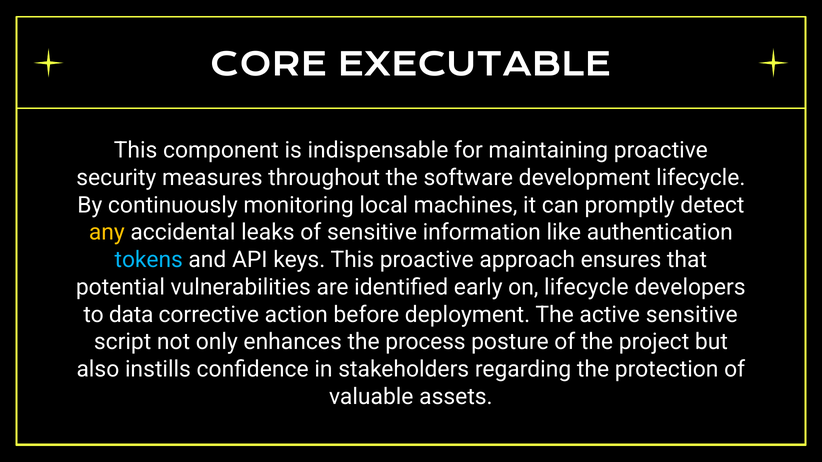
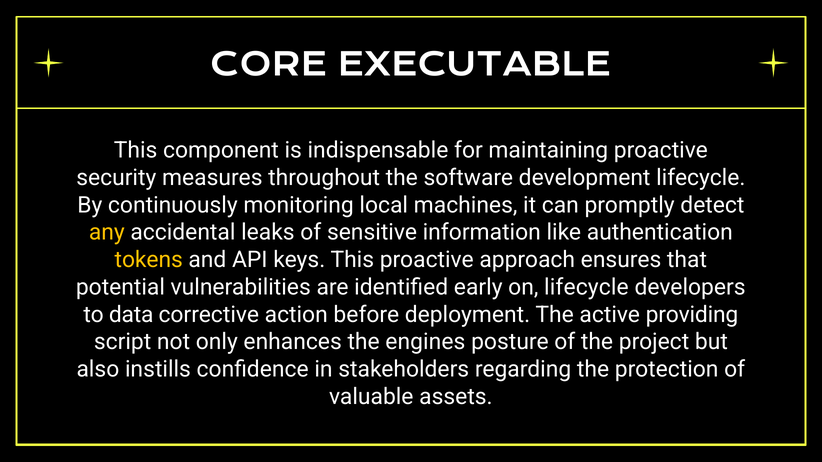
tokens colour: light blue -> yellow
active sensitive: sensitive -> providing
process: process -> engines
